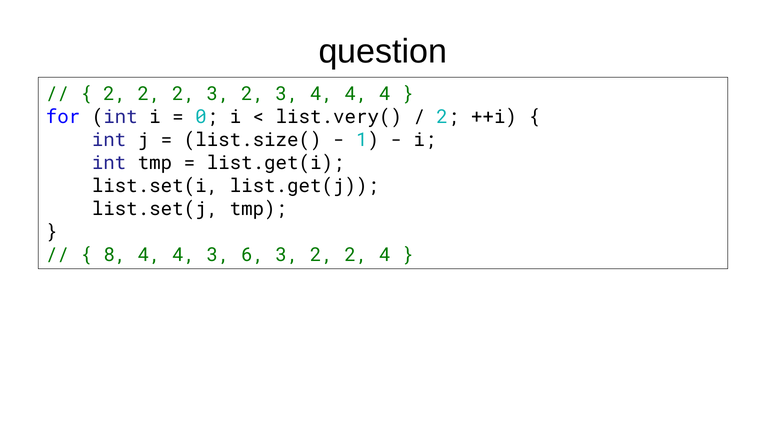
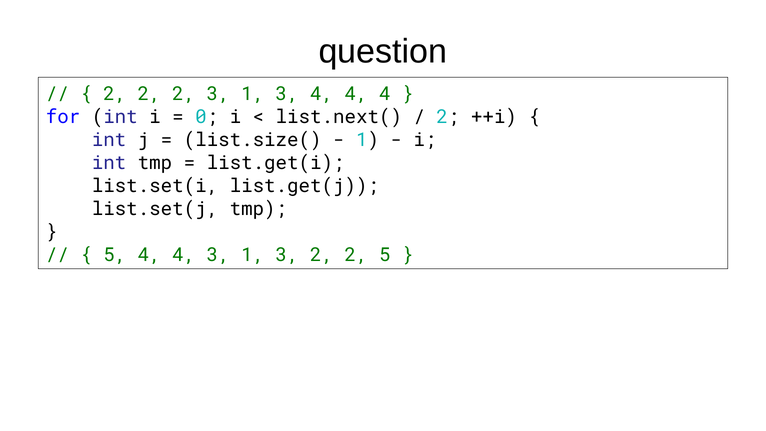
2 3 2: 2 -> 1
list.very(: list.very( -> list.next(
8 at (115, 255): 8 -> 5
4 3 6: 6 -> 1
2 4: 4 -> 5
